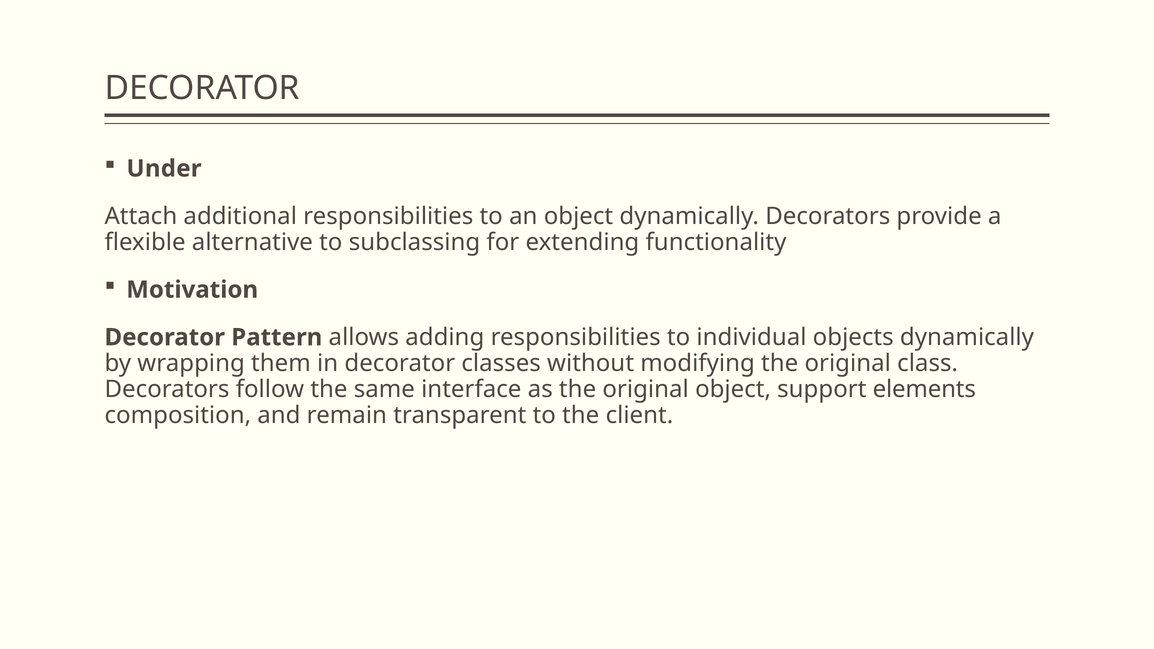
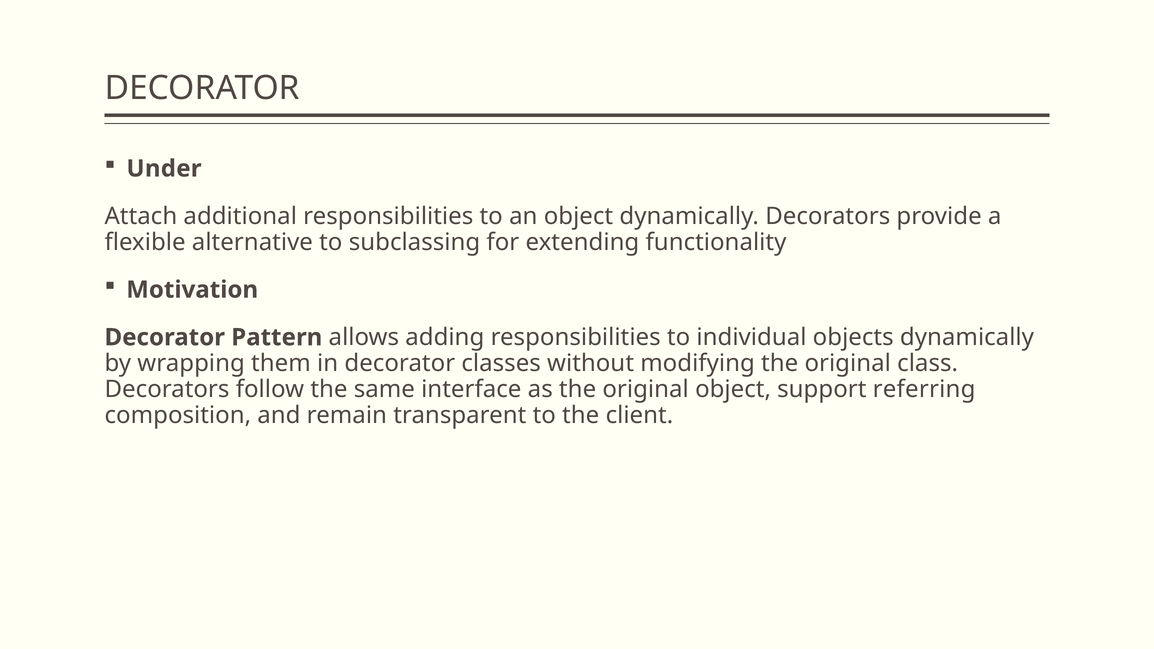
elements: elements -> referring
